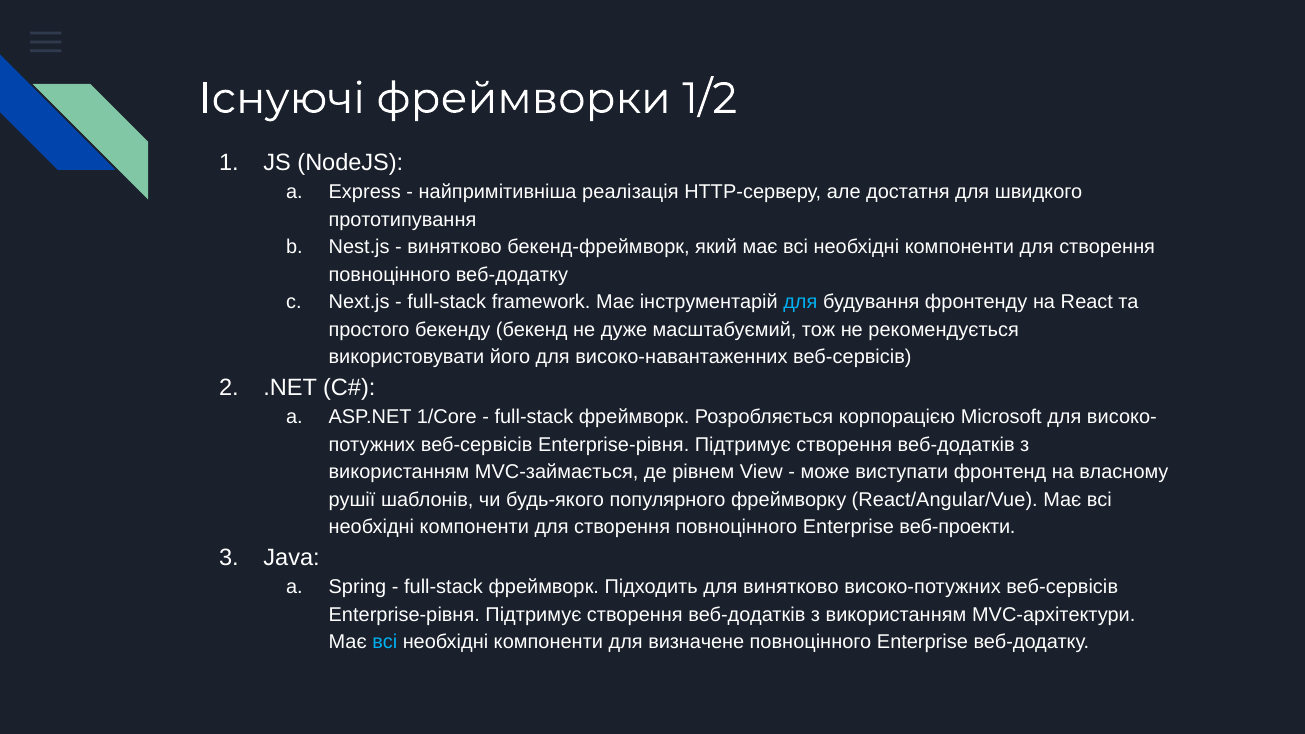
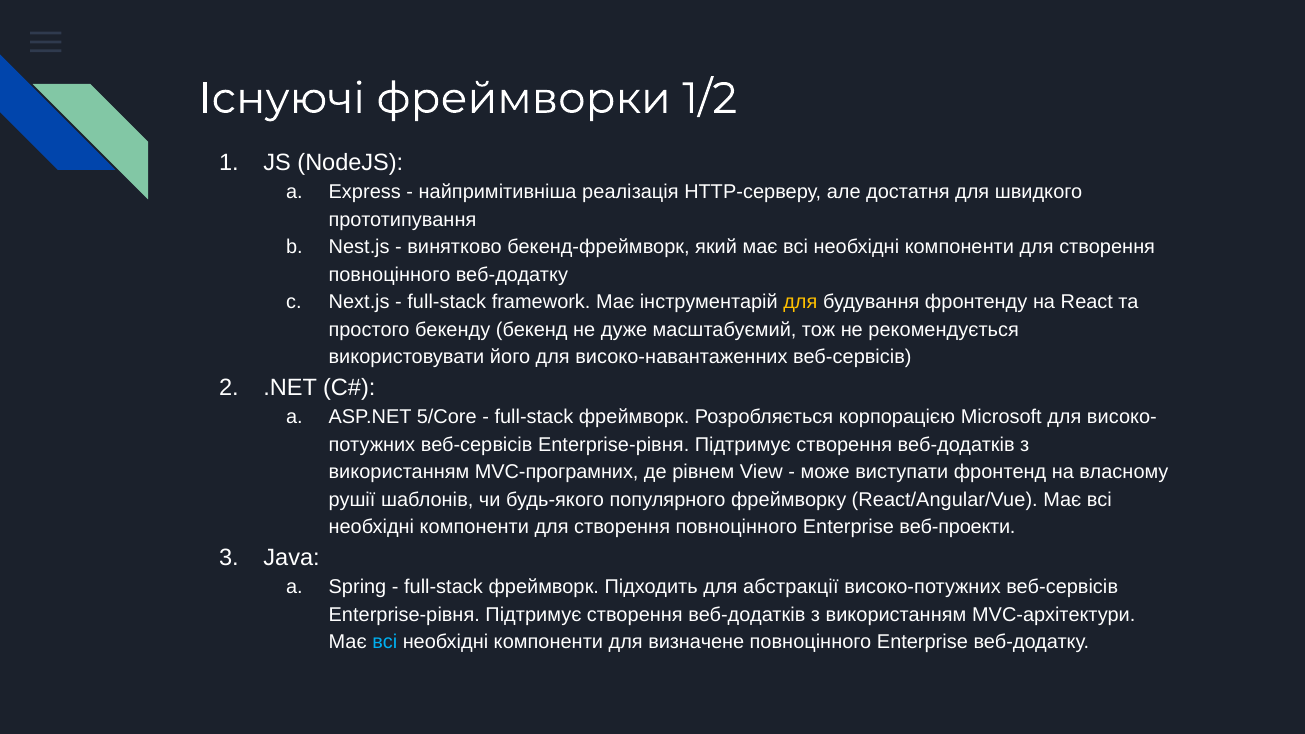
для at (800, 302) colour: light blue -> yellow
1/Core: 1/Core -> 5/Core
MVC-займається: MVC-займається -> MVC-програмних
для винятково: винятково -> абстракції
